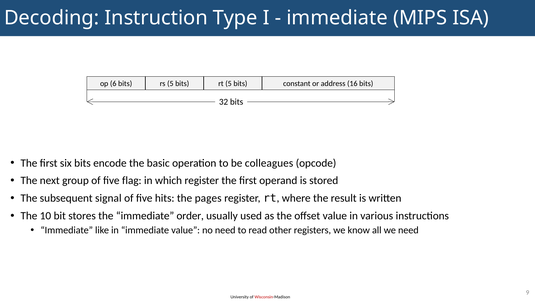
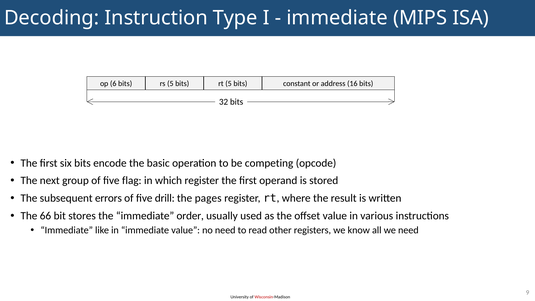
colleagues: colleagues -> competing
signal: signal -> errors
hits: hits -> drill
10: 10 -> 66
